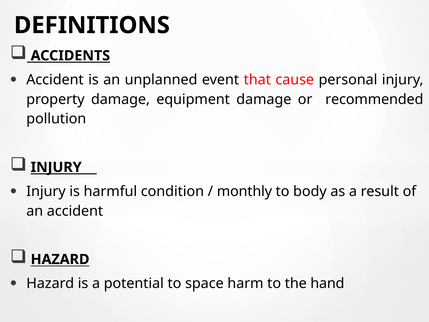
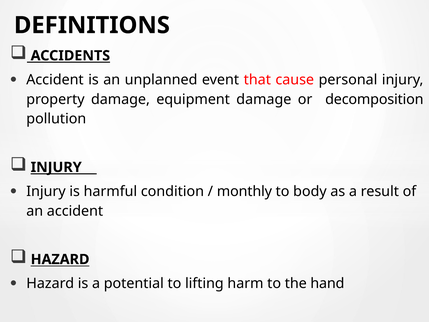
recommended: recommended -> decomposition
space: space -> lifting
